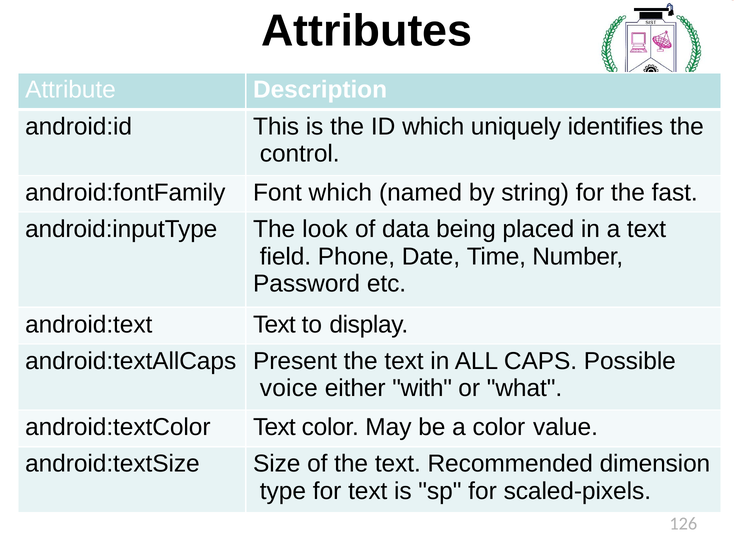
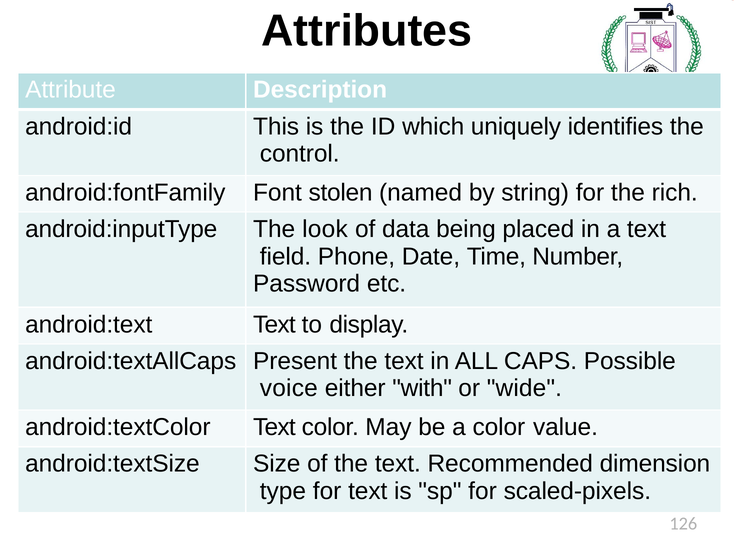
Font which: which -> stolen
fast: fast -> rich
what: what -> wide
